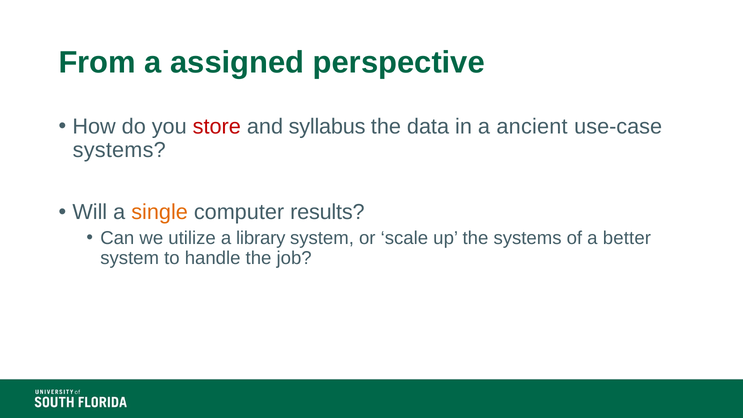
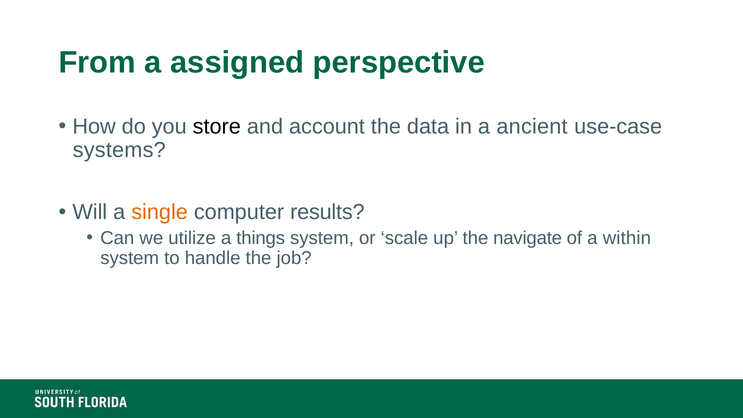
store colour: red -> black
syllabus: syllabus -> account
library: library -> things
the systems: systems -> navigate
better: better -> within
